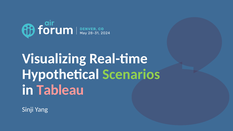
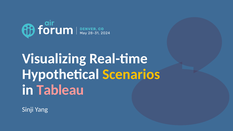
Scenarios colour: light green -> yellow
